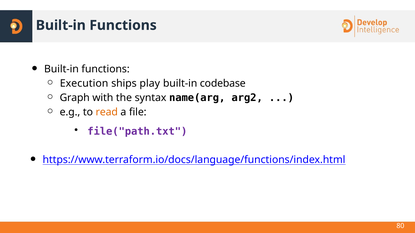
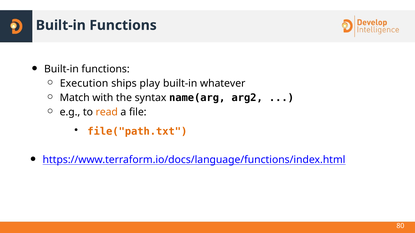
codebase: codebase -> whatever
Graph: Graph -> Match
file("path.txt colour: purple -> orange
